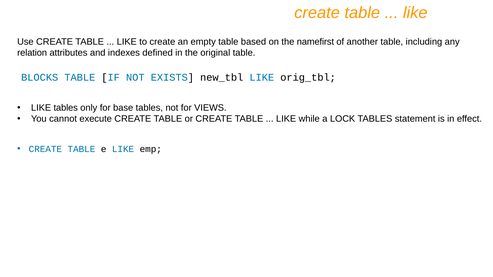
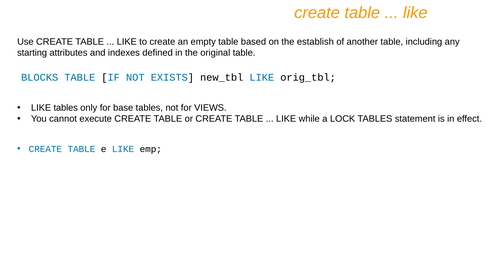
namefirst: namefirst -> establish
relation: relation -> starting
